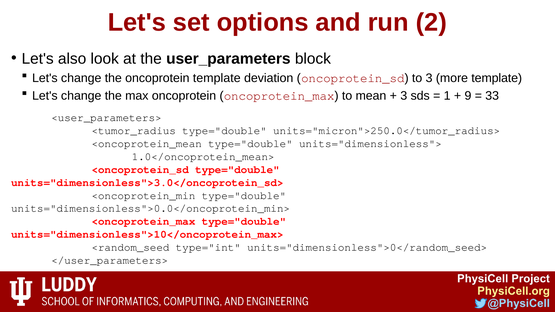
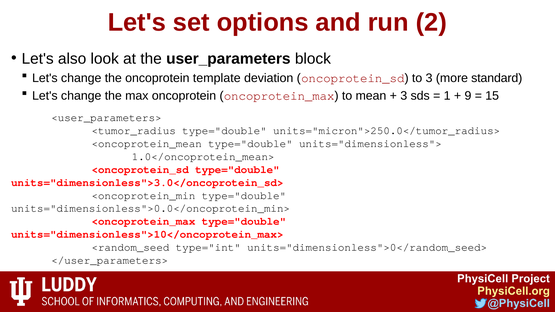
more template: template -> standard
33: 33 -> 15
